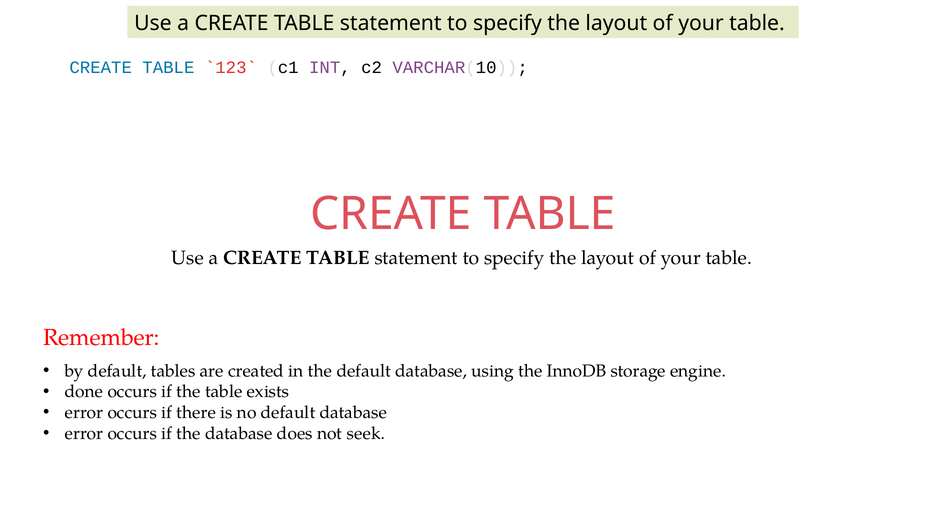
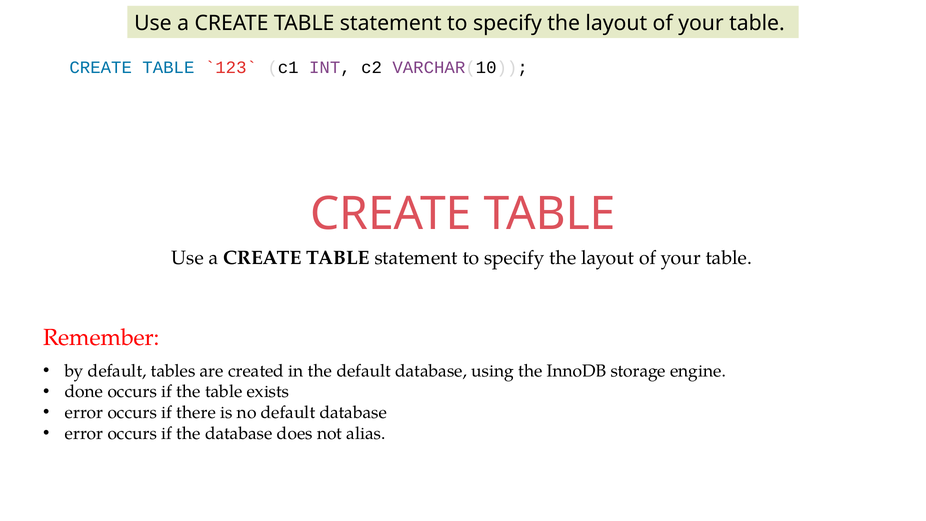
seek: seek -> alias
